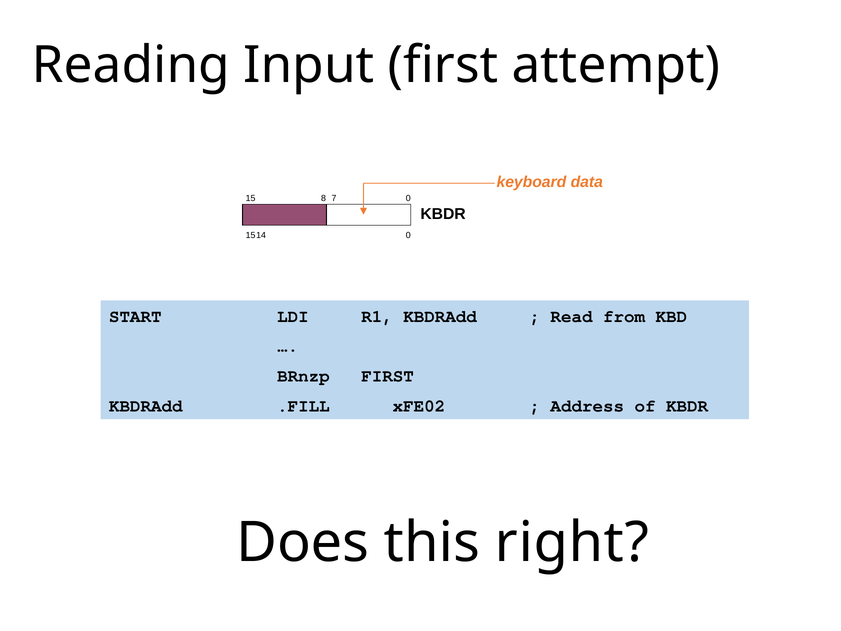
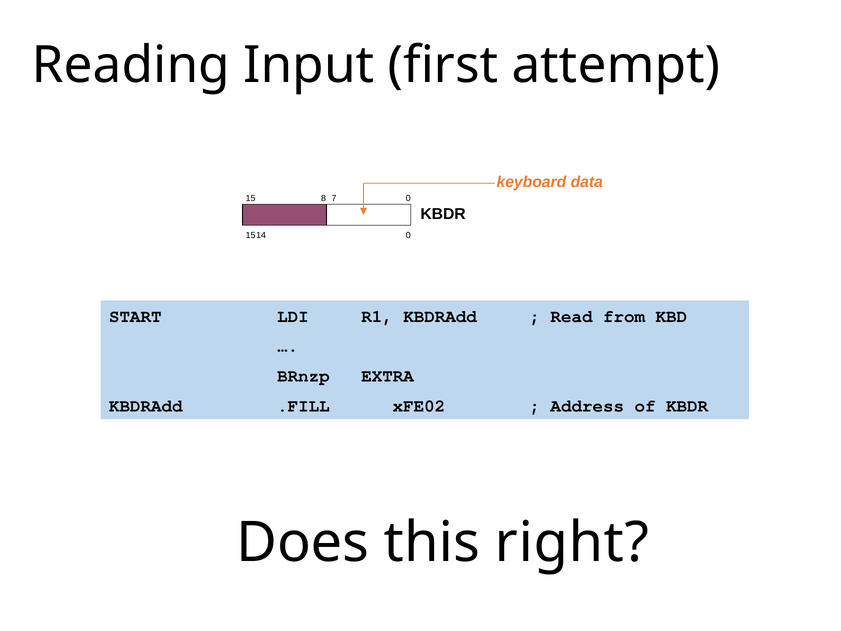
BRnzp FIRST: FIRST -> EXTRA
